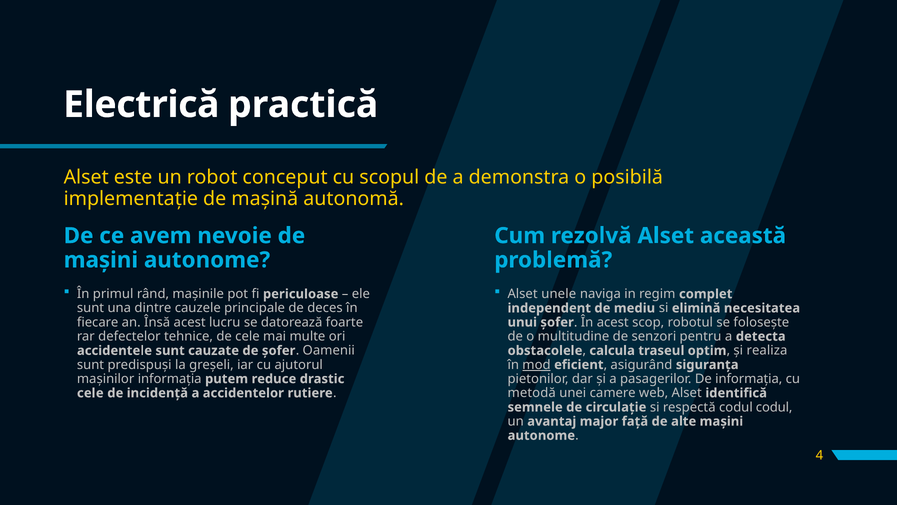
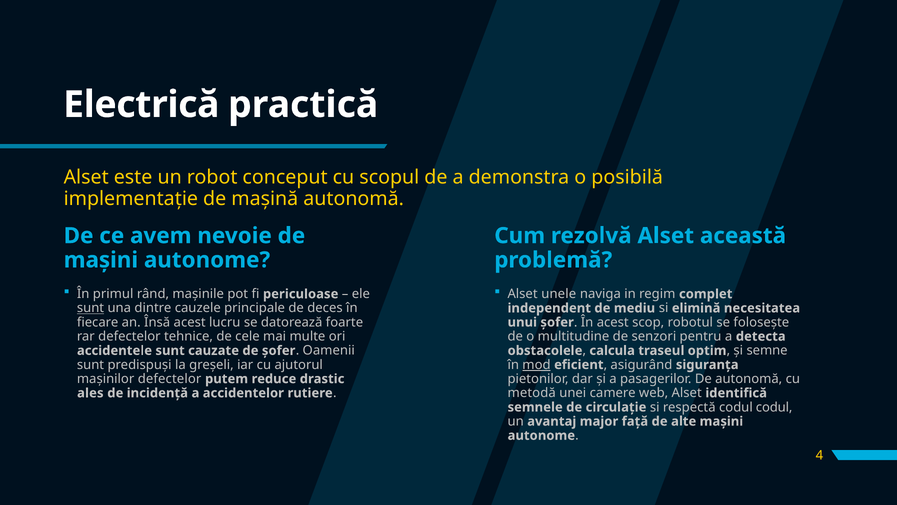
sunt at (90, 308) underline: none -> present
realiza: realiza -> semne
mașinilor informația: informația -> defectelor
De informația: informația -> autonomă
cele at (90, 393): cele -> ales
